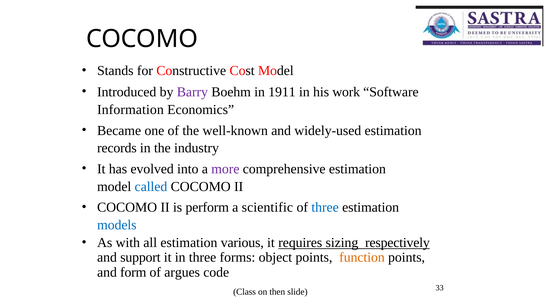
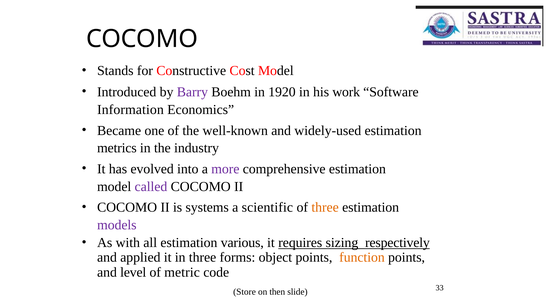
1911: 1911 -> 1920
records: records -> metrics
called colour: blue -> purple
perform: perform -> systems
three at (325, 207) colour: blue -> orange
models colour: blue -> purple
support: support -> applied
form: form -> level
argues: argues -> metric
Class: Class -> Store
